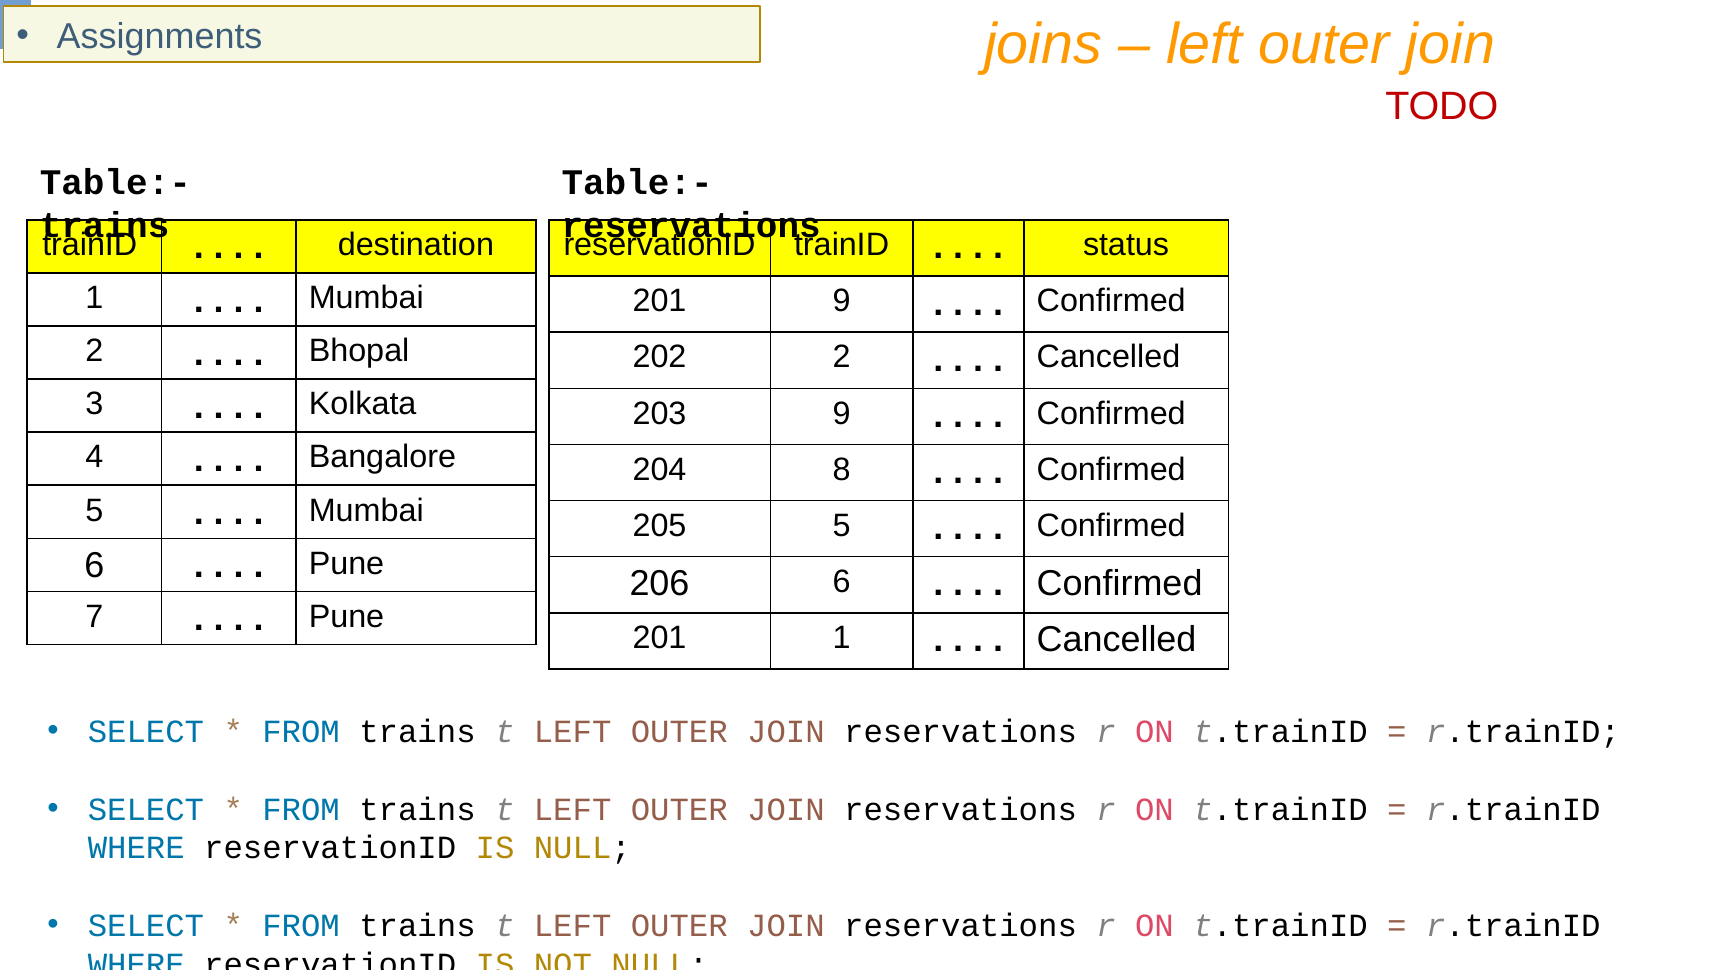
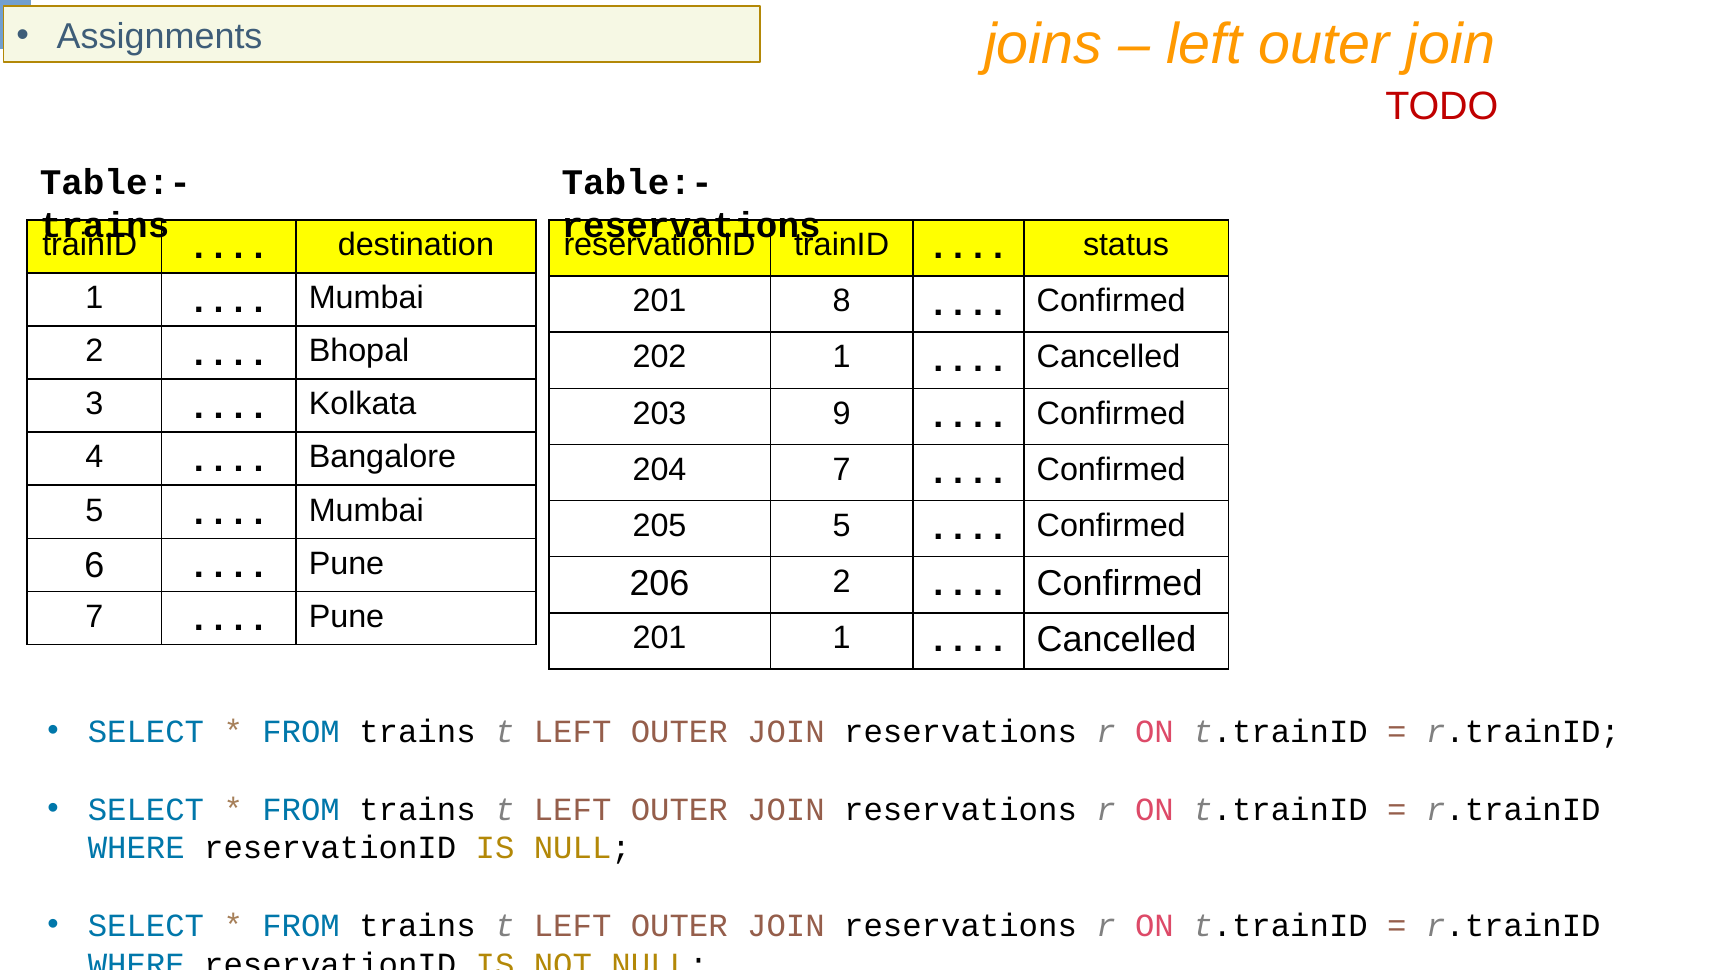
201 9: 9 -> 8
202 2: 2 -> 1
204 8: 8 -> 7
206 6: 6 -> 2
